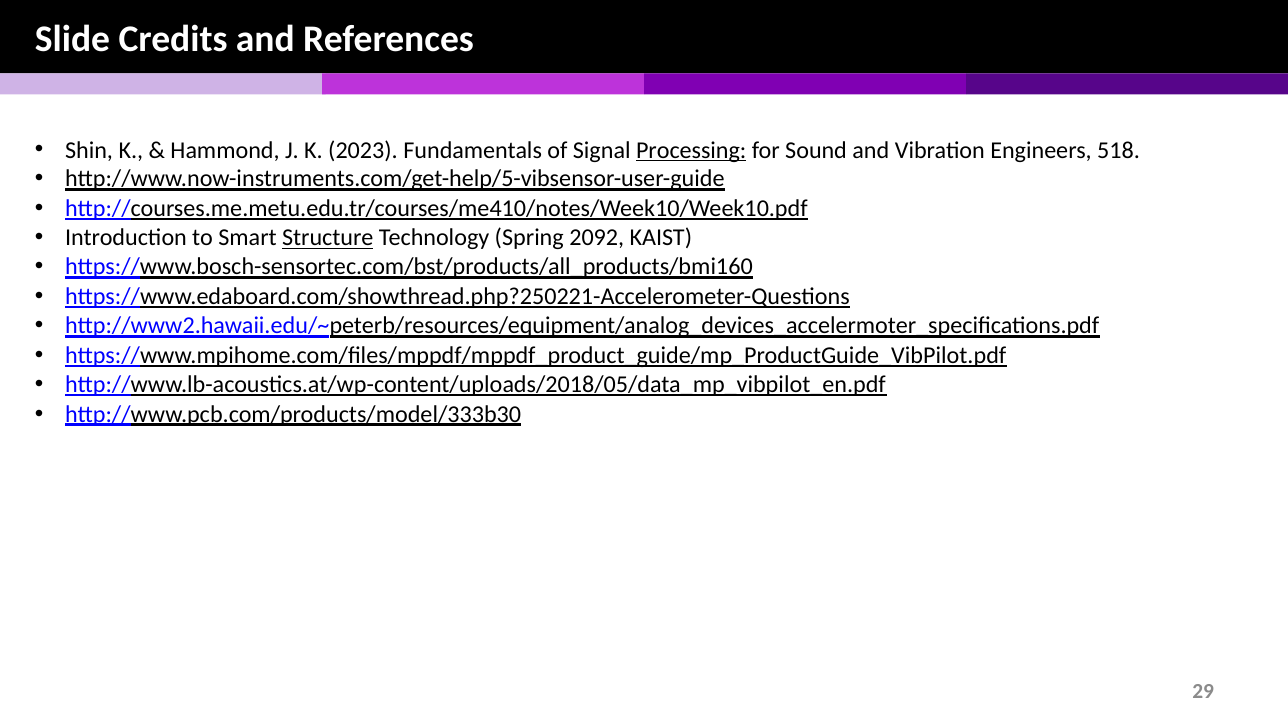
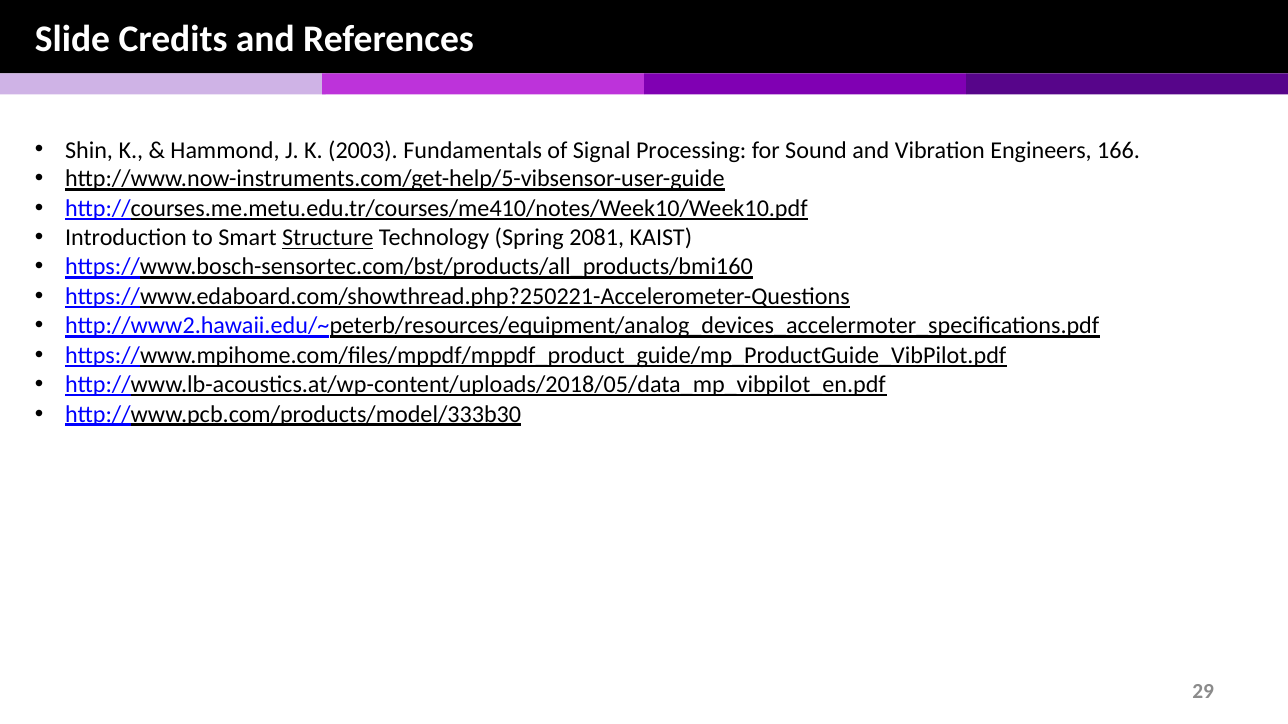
2023: 2023 -> 2003
Processing underline: present -> none
518: 518 -> 166
2092: 2092 -> 2081
